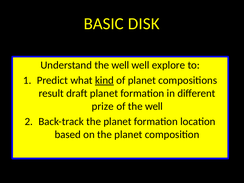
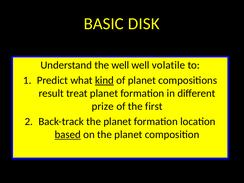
explore: explore -> volatile
draft: draft -> treat
of the well: well -> first
based underline: none -> present
